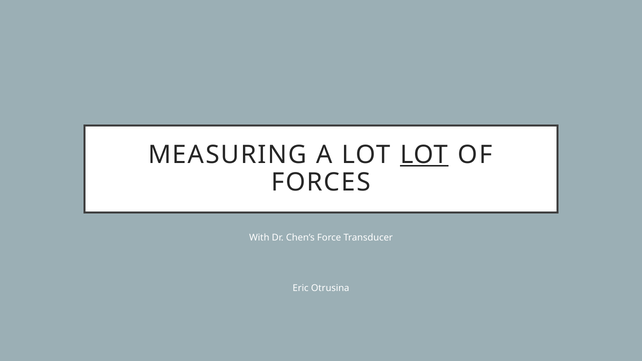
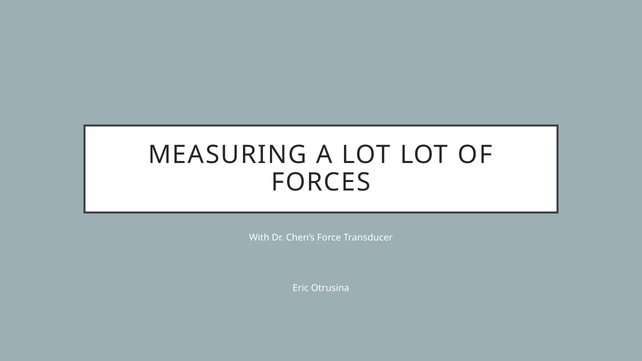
LOT at (424, 155) underline: present -> none
